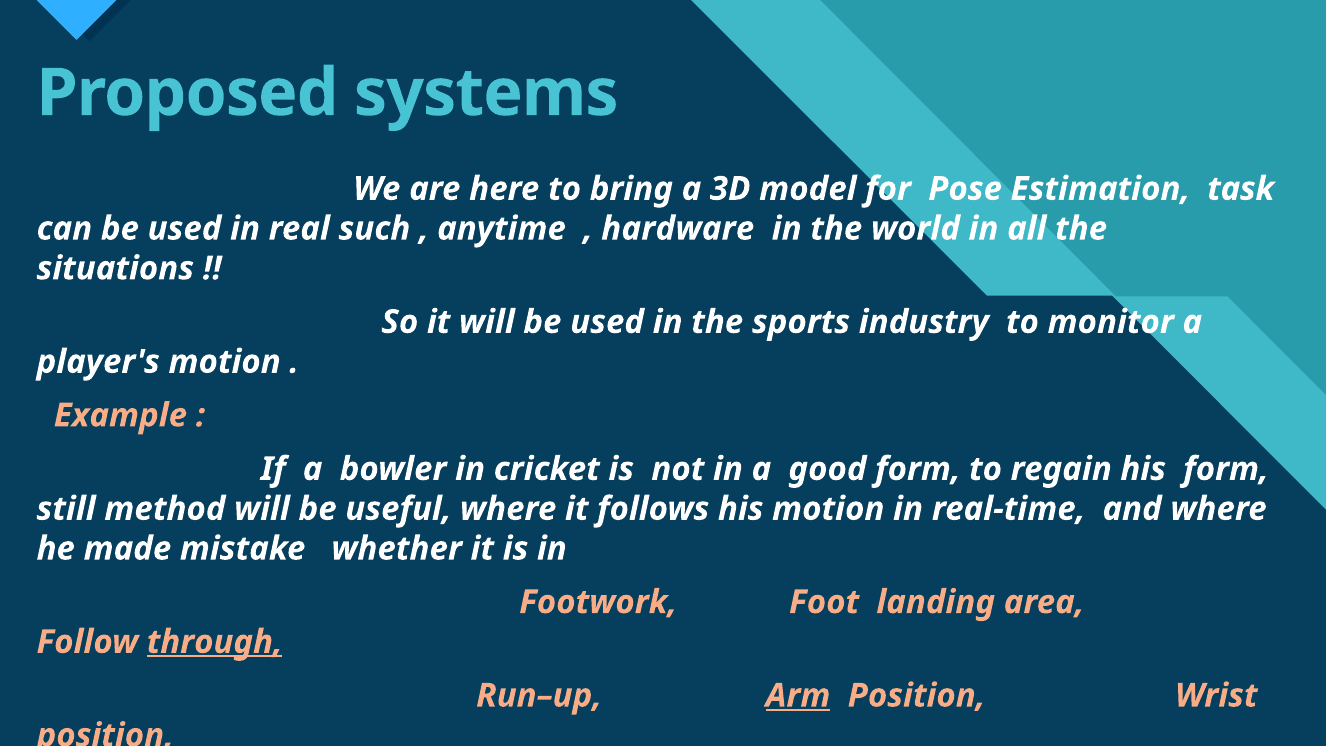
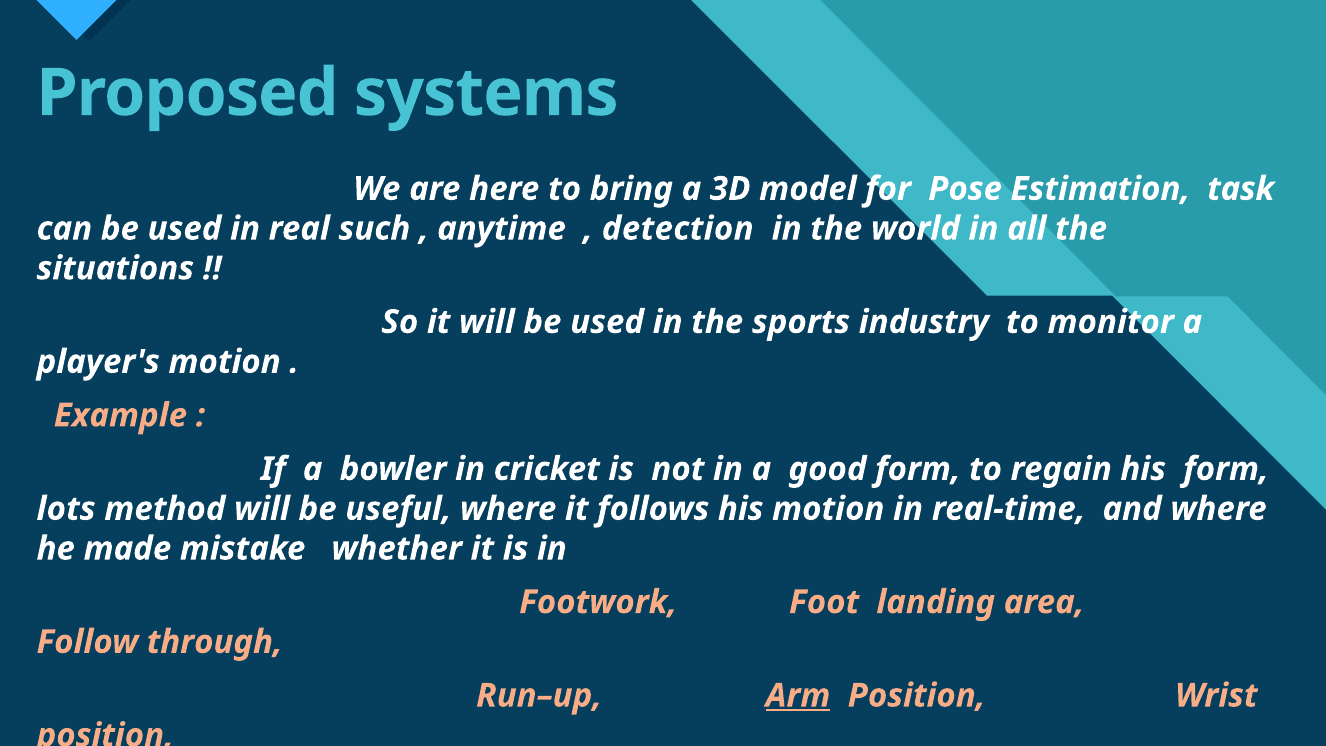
hardware: hardware -> detection
still: still -> lots
through underline: present -> none
